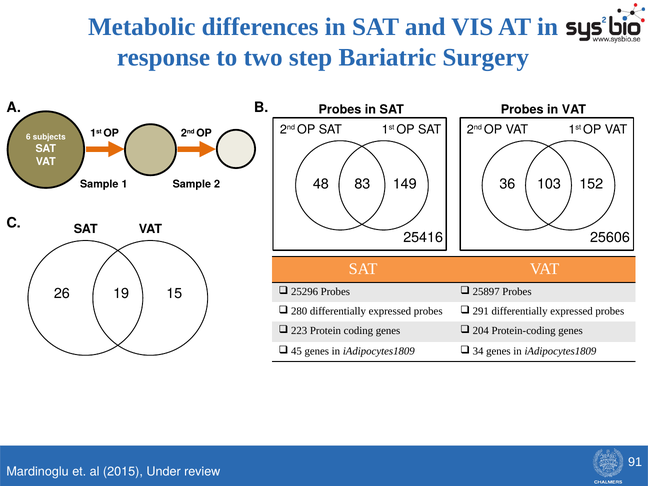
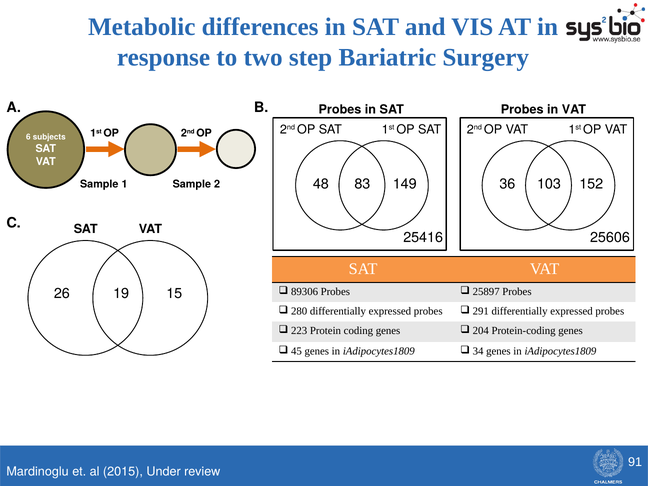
25296: 25296 -> 89306
